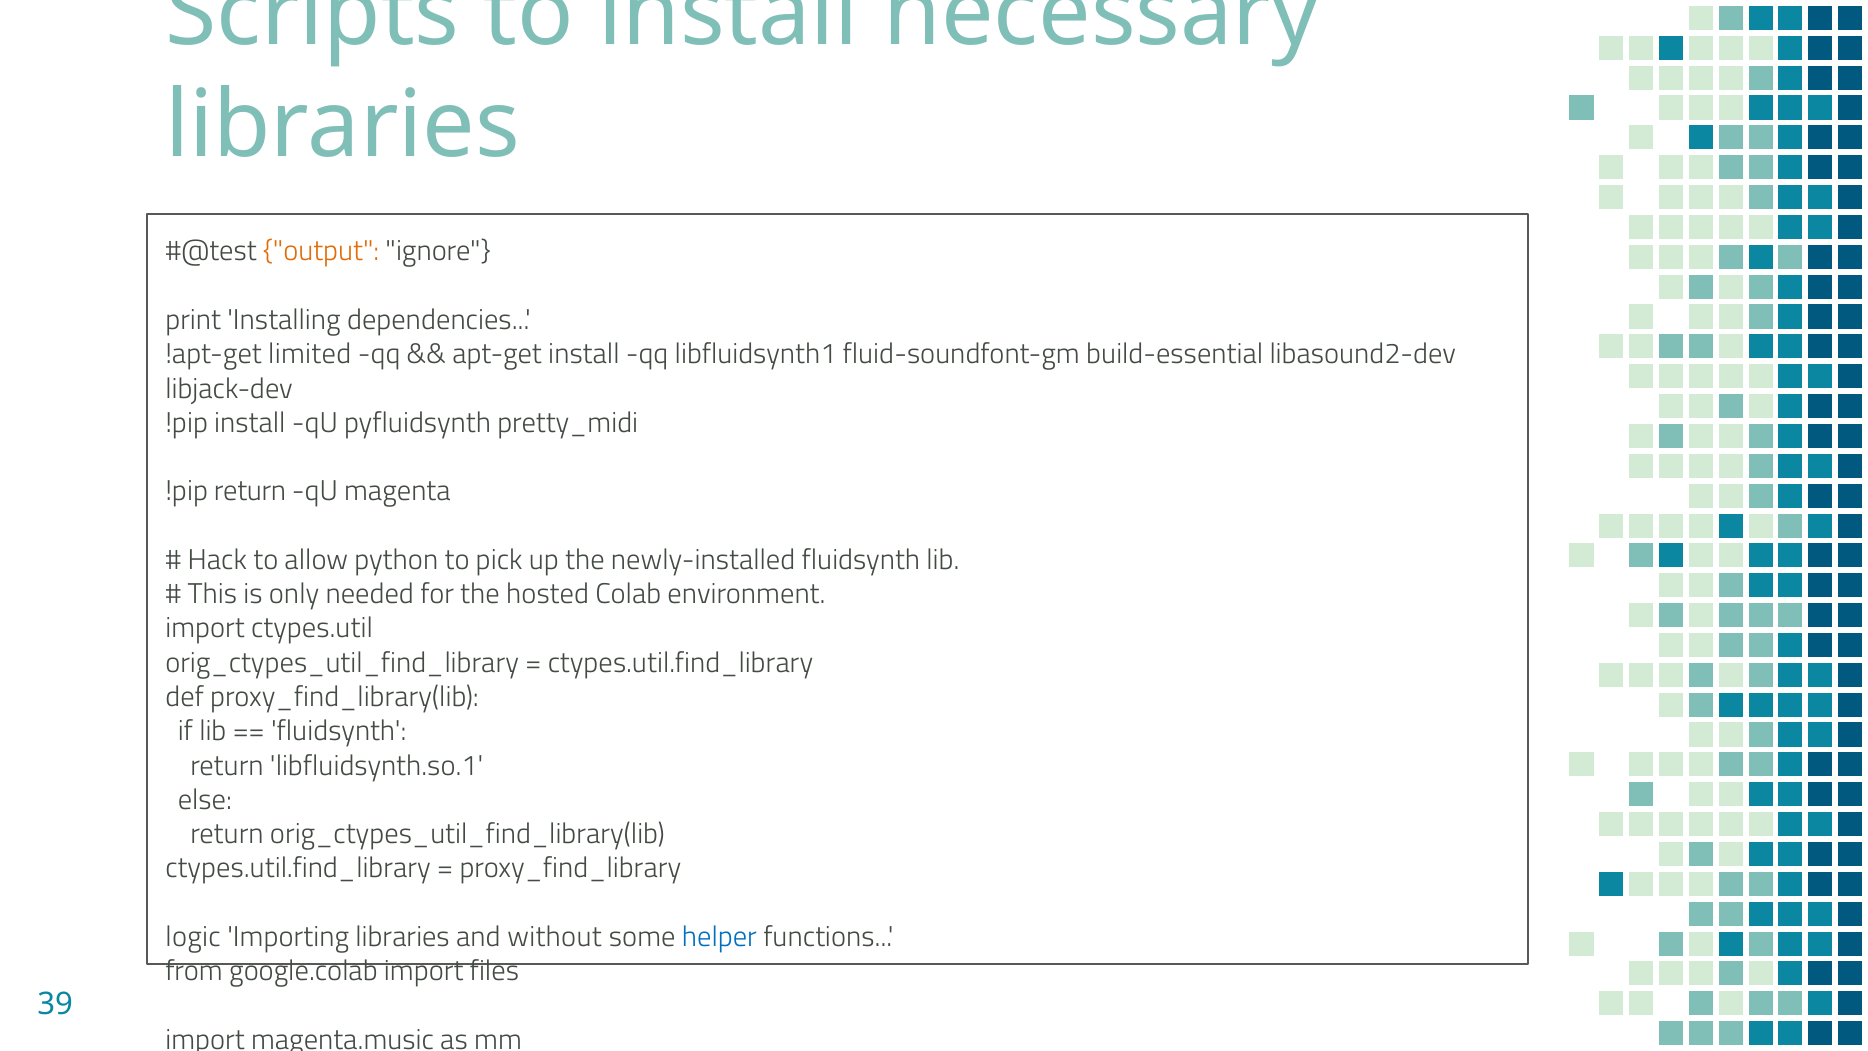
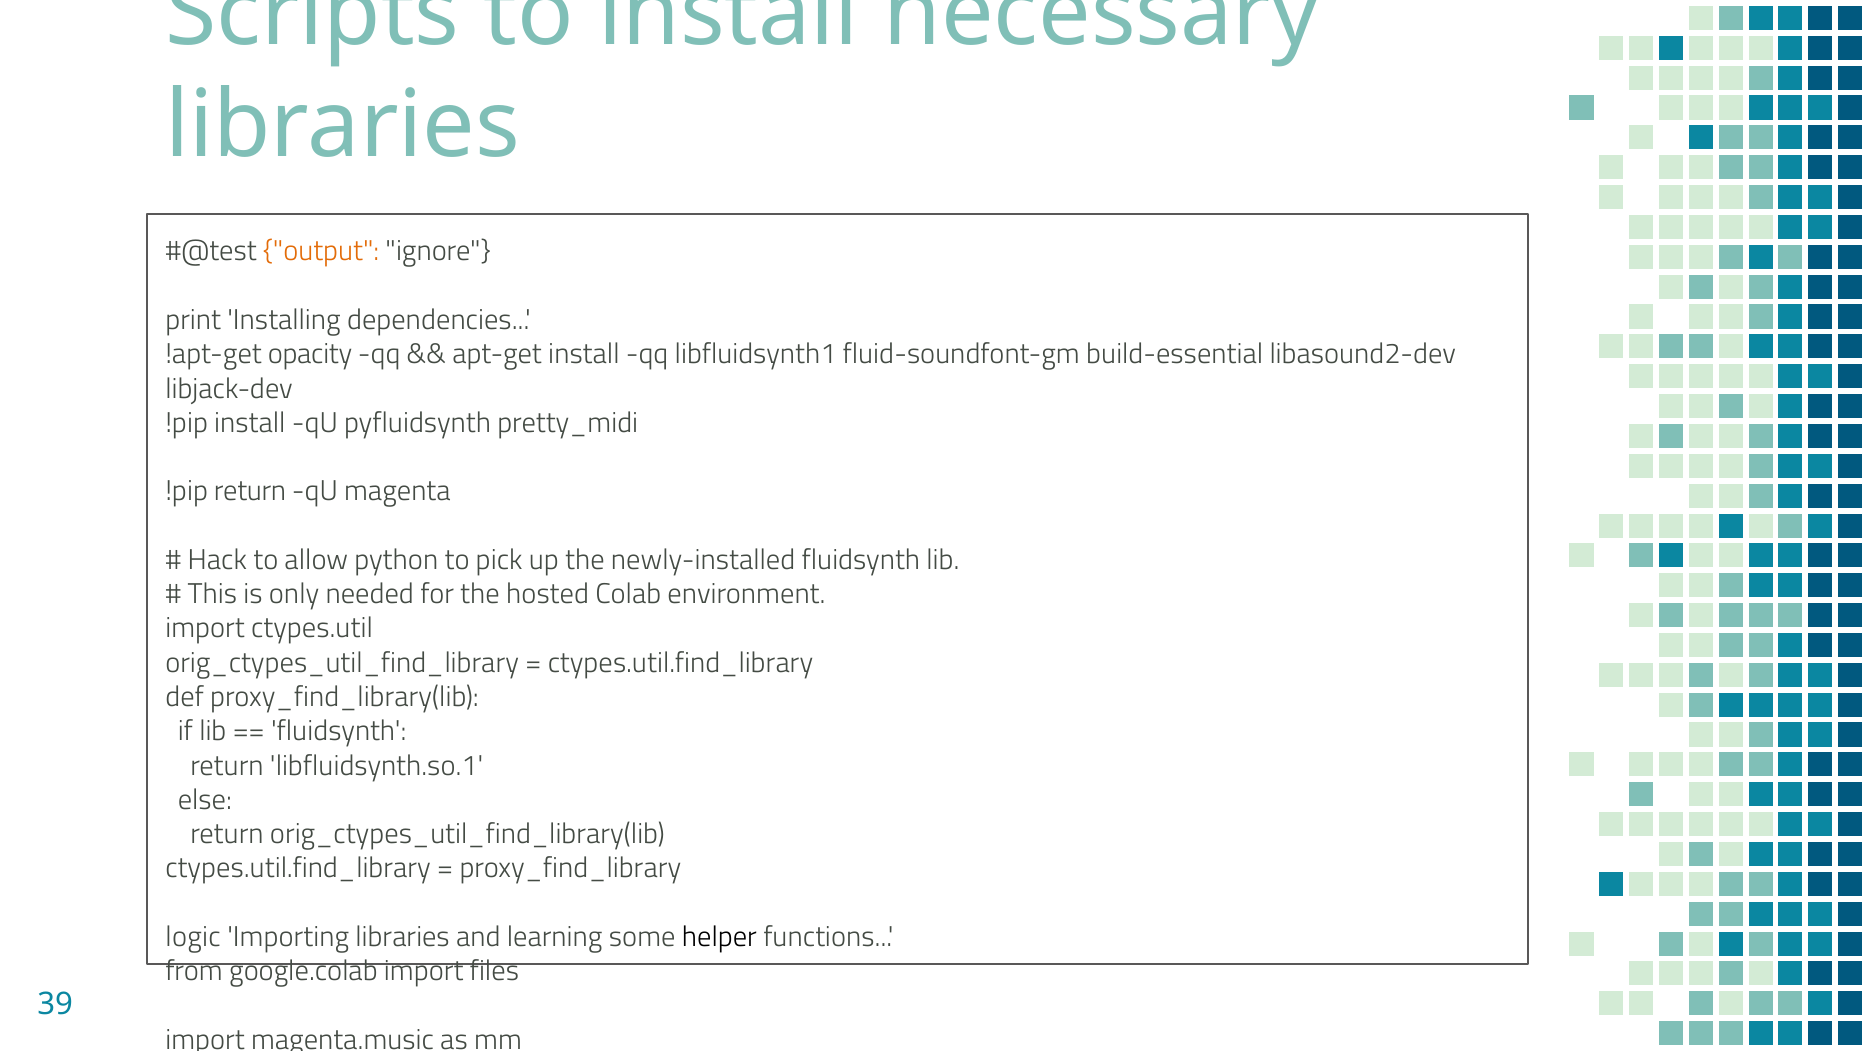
limited: limited -> opacity
without: without -> learning
helper colour: blue -> black
